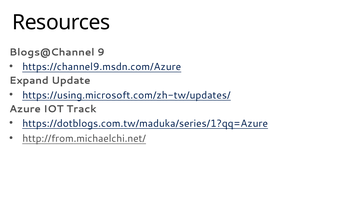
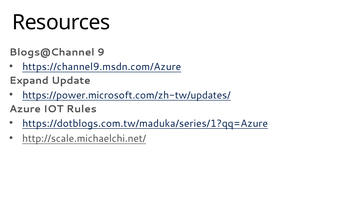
https://using.microsoft.com/zh-tw/updates/: https://using.microsoft.com/zh-tw/updates/ -> https://power.microsoft.com/zh-tw/updates/
Track: Track -> Rules
http://from.michaelchi.net/: http://from.michaelchi.net/ -> http://scale.michaelchi.net/
